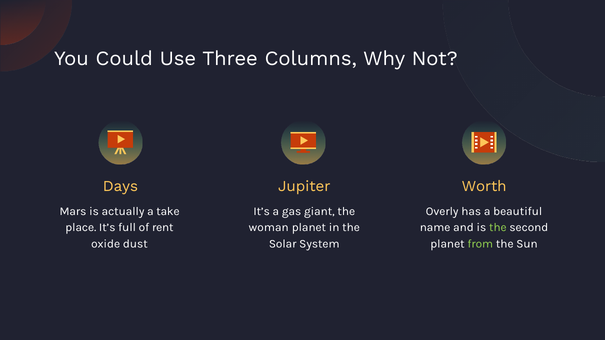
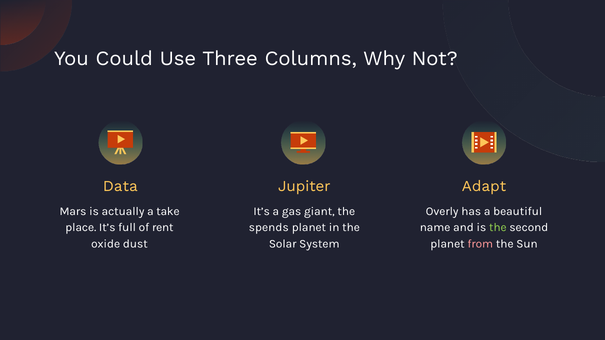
Days: Days -> Data
Worth: Worth -> Adapt
woman: woman -> spends
from colour: light green -> pink
